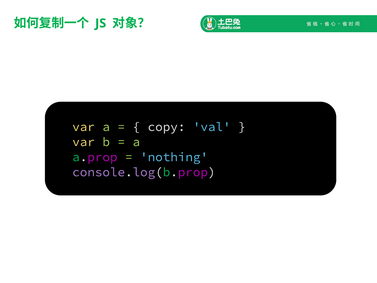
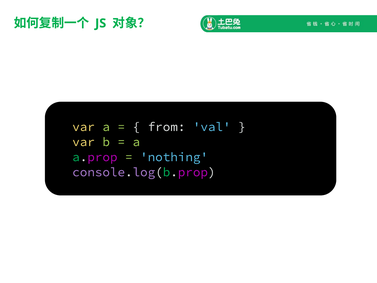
copy: copy -> from
